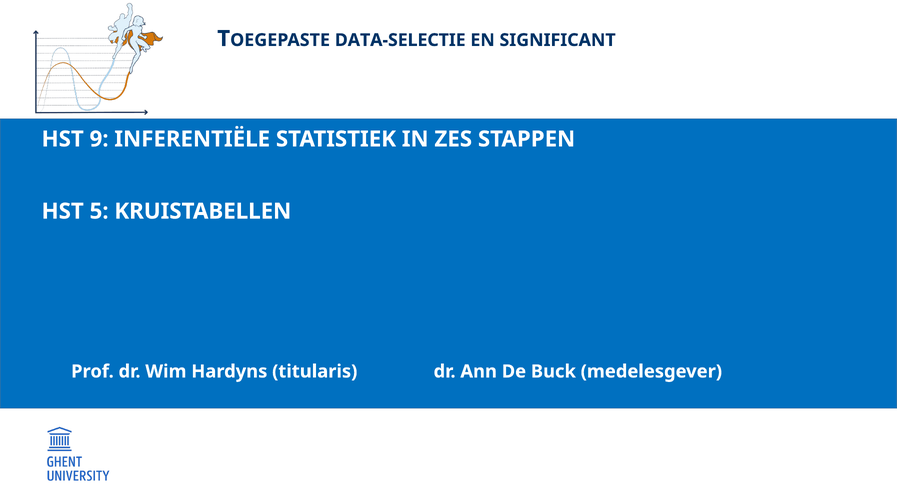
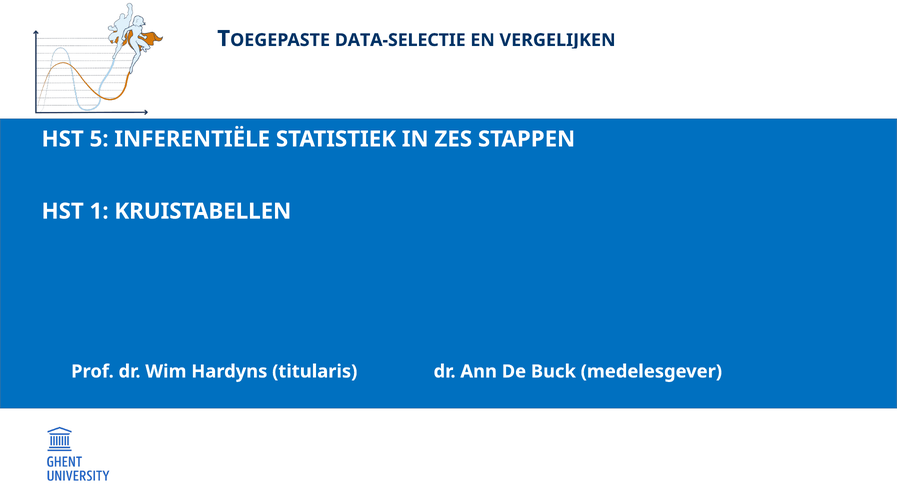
SIGNIFICANT: SIGNIFICANT -> VERGELIJKEN
9: 9 -> 5
5: 5 -> 1
